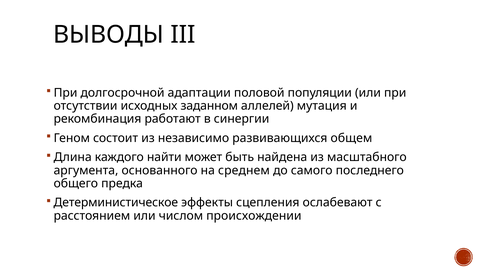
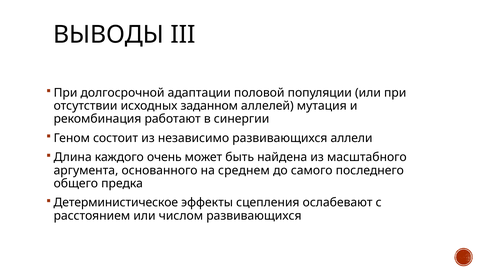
общем: общем -> аллели
найти: найти -> очень
числом происхождении: происхождении -> развивающихся
